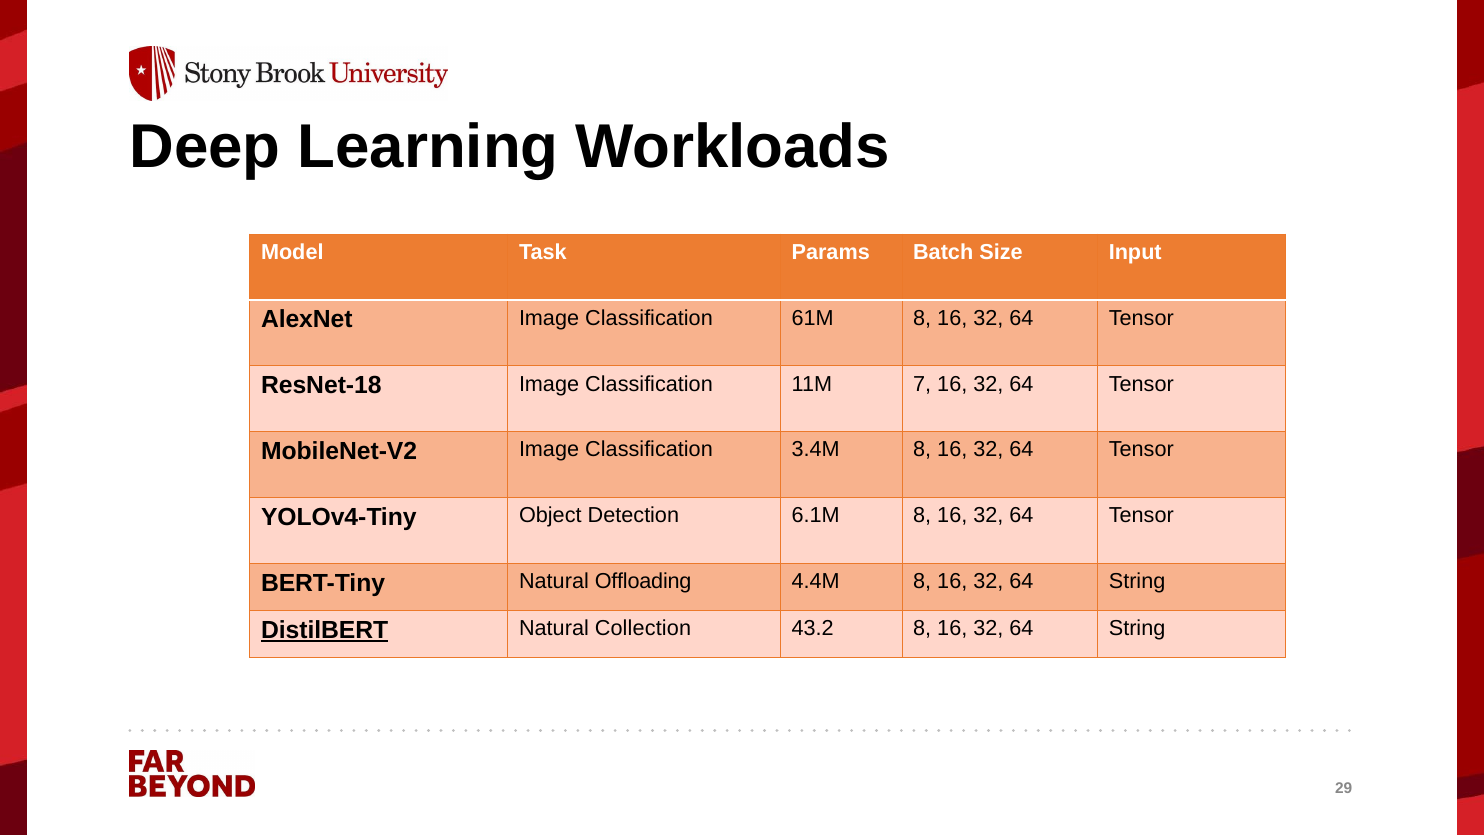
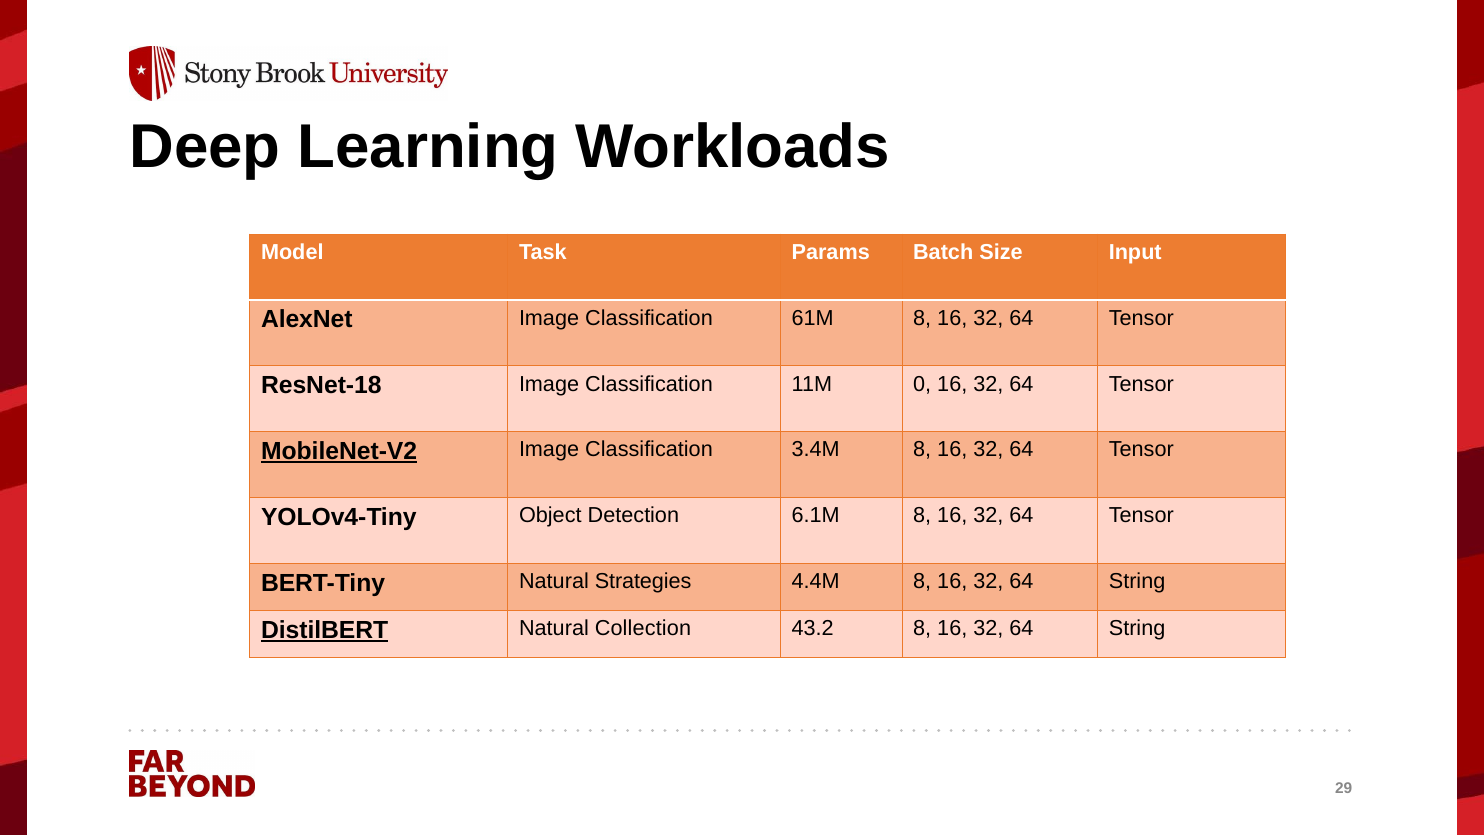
7: 7 -> 0
MobileNet-V2 underline: none -> present
Offloading: Offloading -> Strategies
